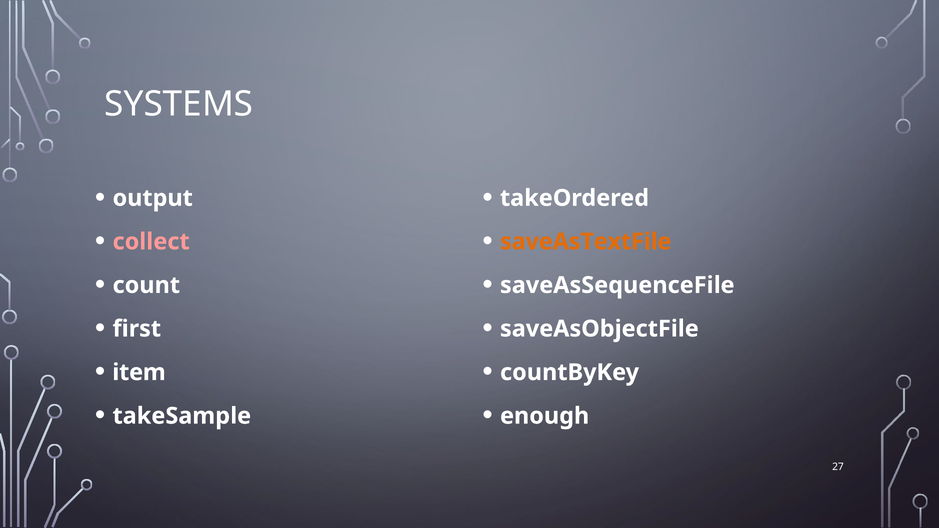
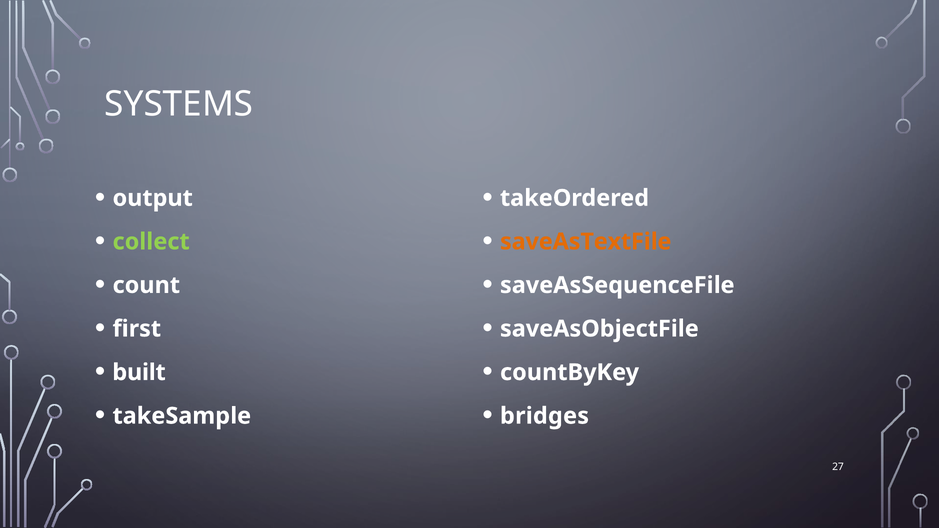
collect colour: pink -> light green
item: item -> built
enough: enough -> bridges
